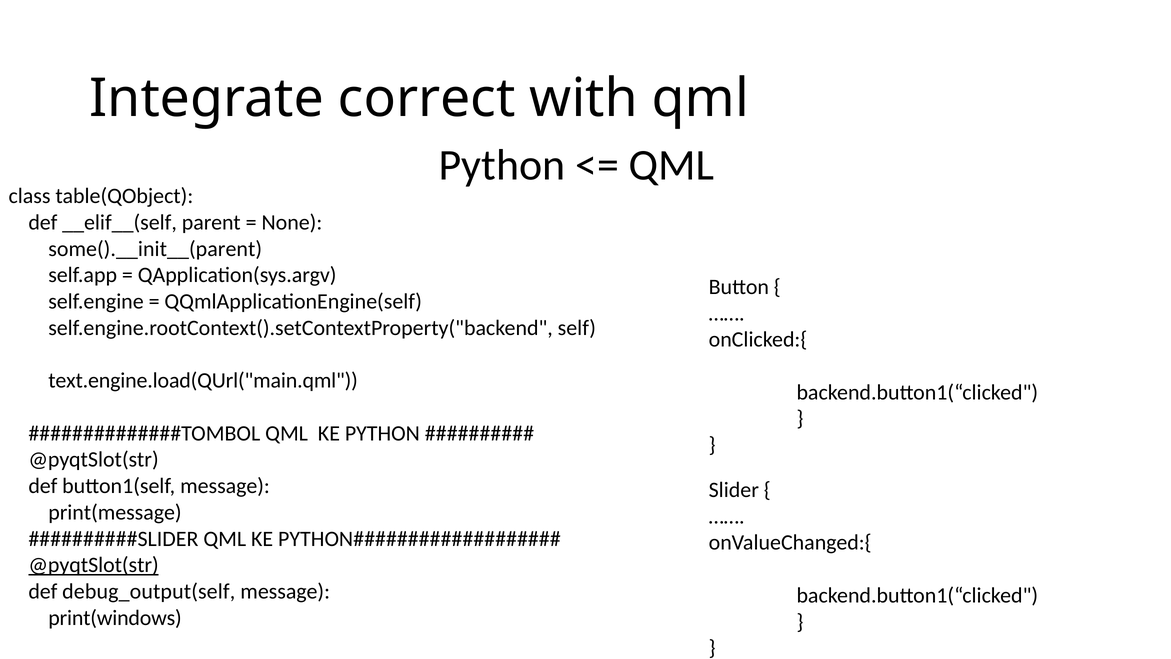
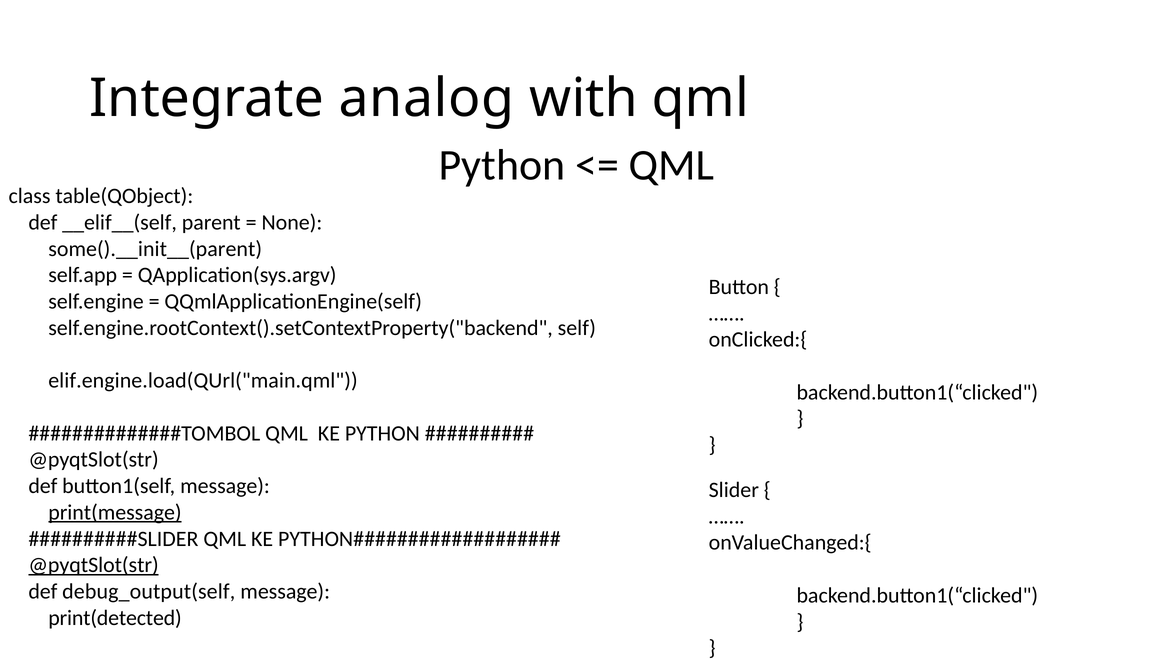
correct: correct -> analog
text.engine.load(QUrl("main.qml: text.engine.load(QUrl("main.qml -> elif.engine.load(QUrl("main.qml
print(message underline: none -> present
print(windows: print(windows -> print(detected
